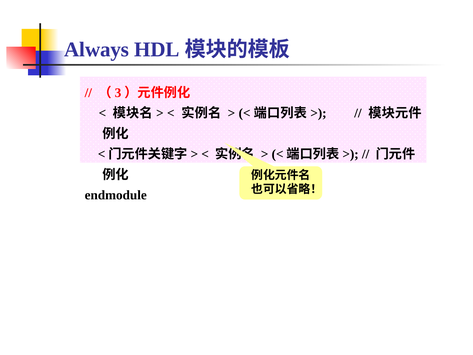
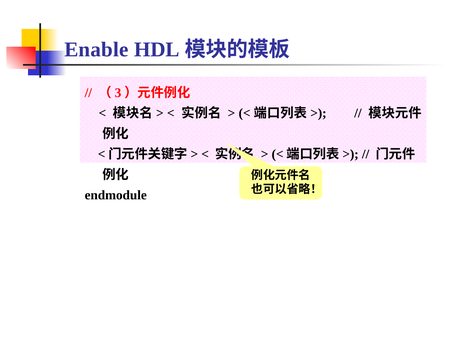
Always: Always -> Enable
